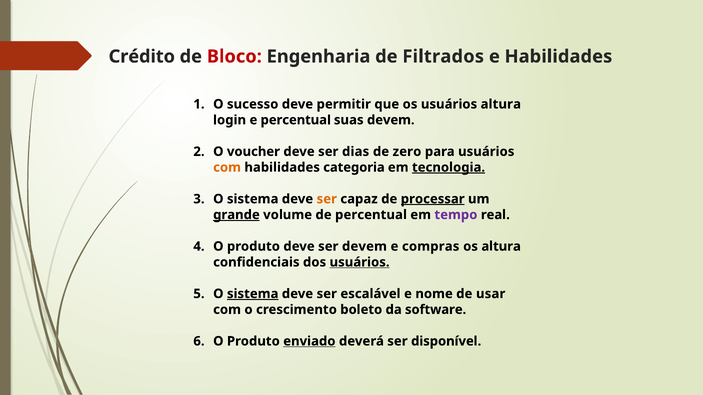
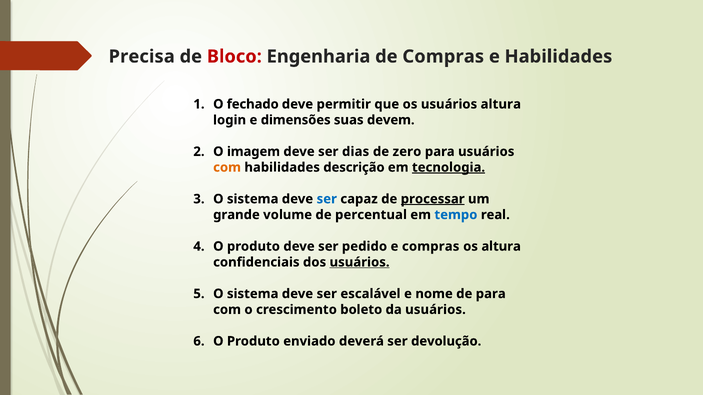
Crédito: Crédito -> Precisa
de Filtrados: Filtrados -> Compras
sucesso: sucesso -> fechado
e percentual: percentual -> dimensões
voucher: voucher -> imagem
categoria: categoria -> descrição
ser at (327, 199) colour: orange -> blue
grande underline: present -> none
tempo colour: purple -> blue
ser devem: devem -> pedido
sistema at (253, 294) underline: present -> none
de usar: usar -> para
da software: software -> usuários
enviado underline: present -> none
disponível: disponível -> devolução
